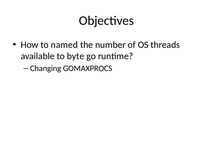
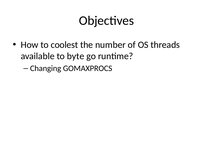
named: named -> coolest
